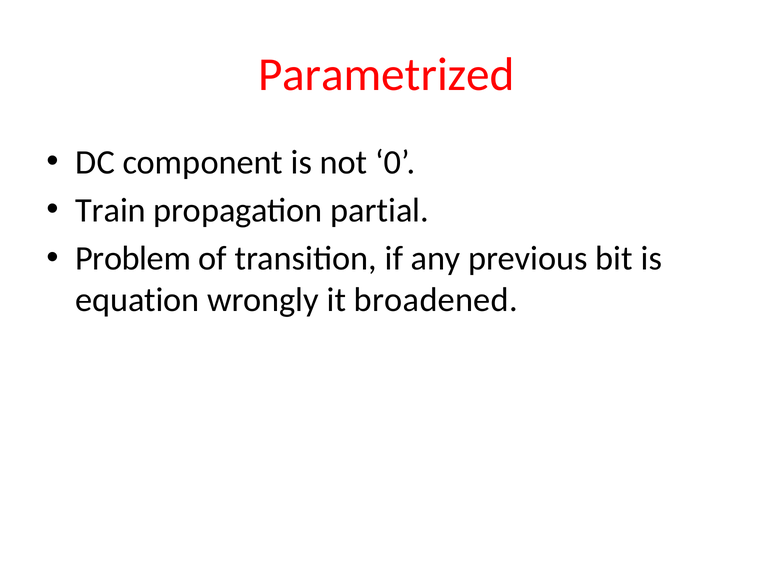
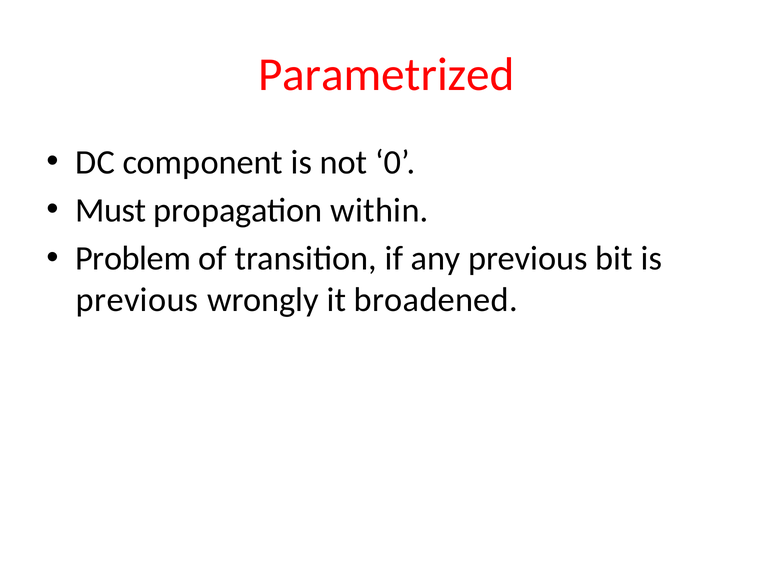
Train: Train -> Must
partial: partial -> within
equation at (137, 300): equation -> previous
